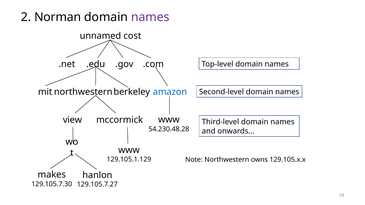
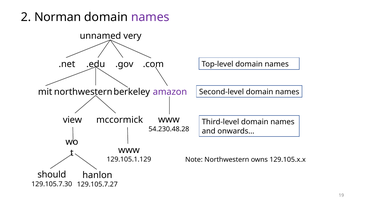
cost: cost -> very
amazon colour: blue -> purple
makes: makes -> should
